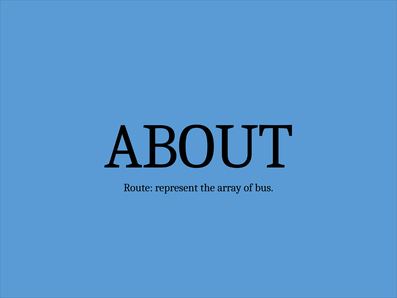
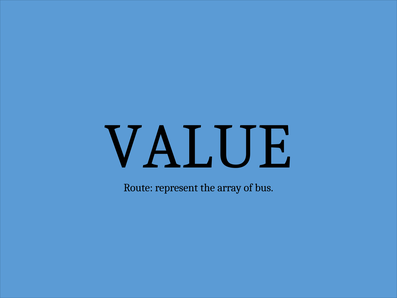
ABOUT: ABOUT -> VALUE
